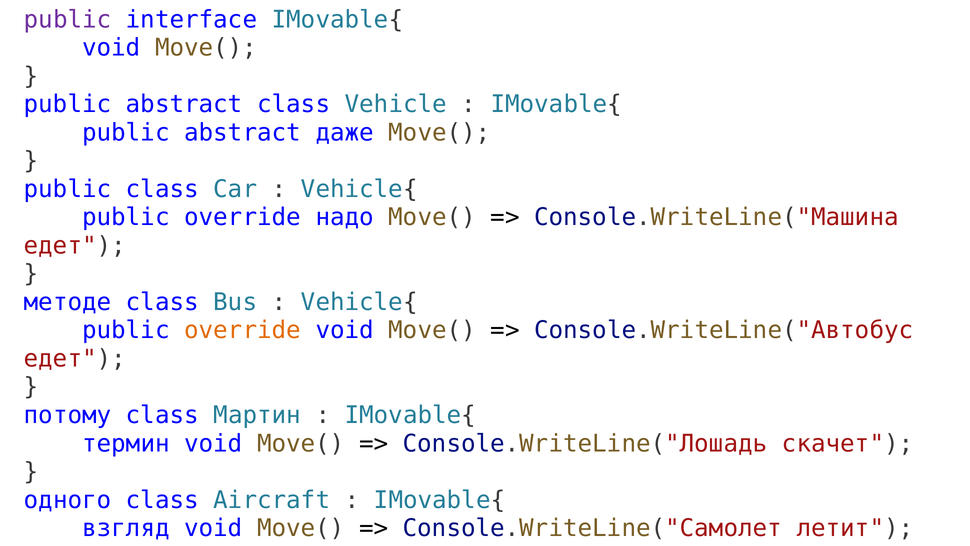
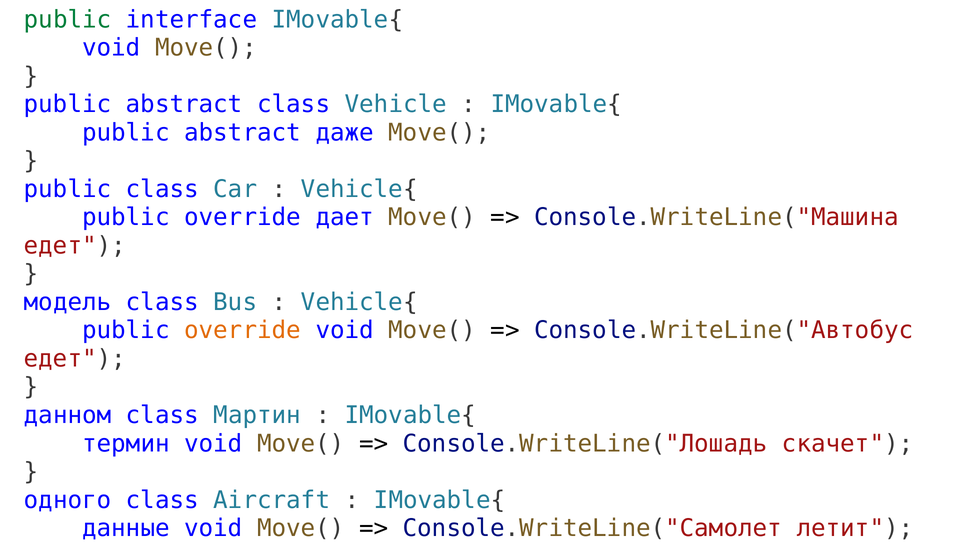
public at (68, 20) colour: purple -> green
надо: надо -> дает
методе: методе -> модель
потому: потому -> данном
взгляд: взгляд -> данные
